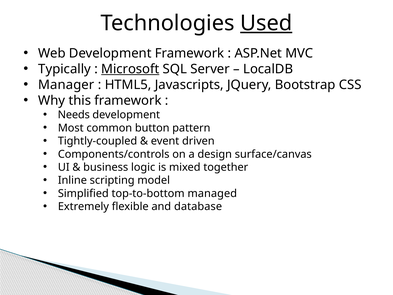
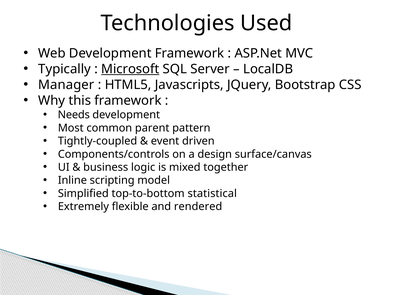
Used underline: present -> none
button: button -> parent
managed: managed -> statistical
database: database -> rendered
